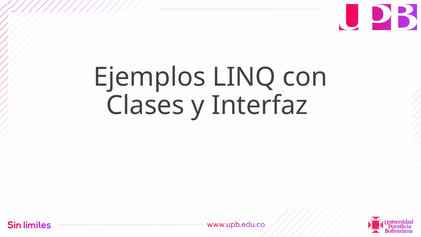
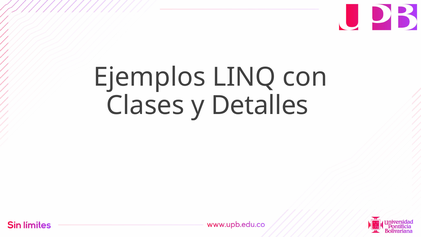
Interfaz: Interfaz -> Detalles
